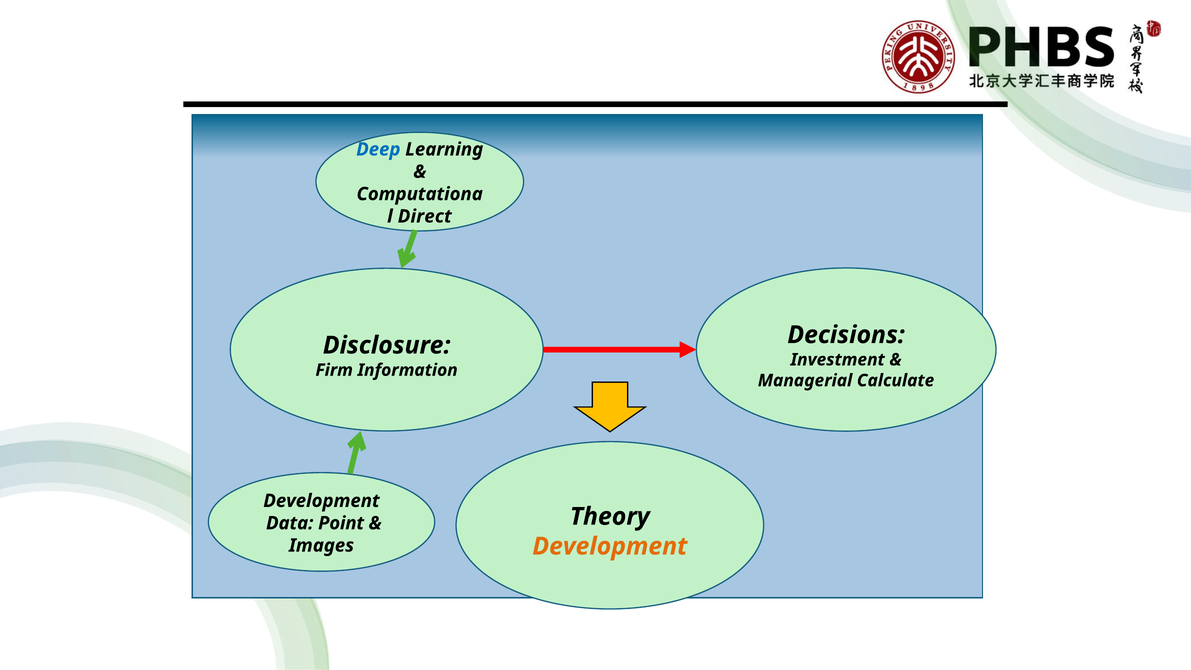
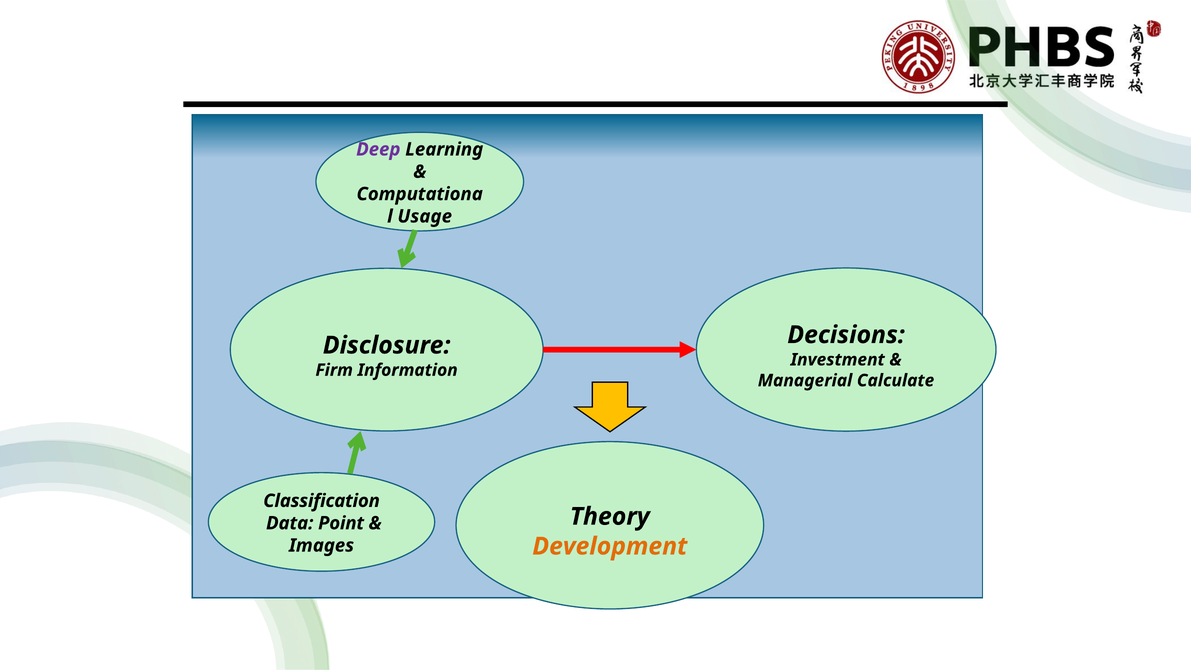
Deep colour: blue -> purple
Direct: Direct -> Usage
Development at (321, 501): Development -> Classification
